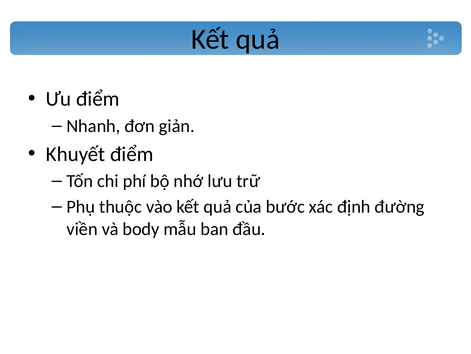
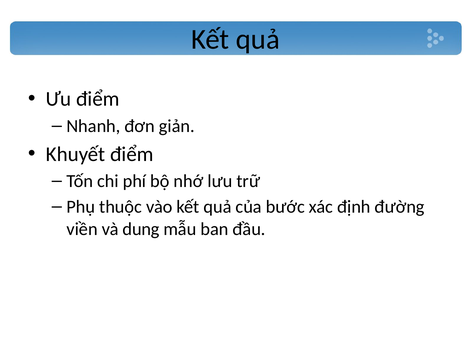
body: body -> dung
